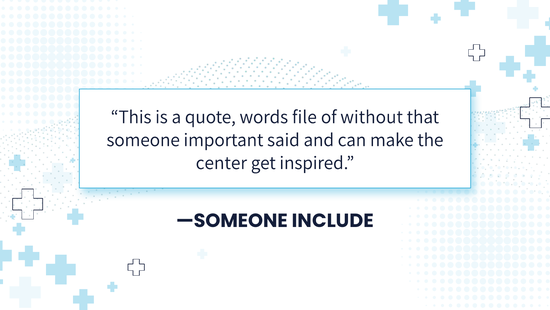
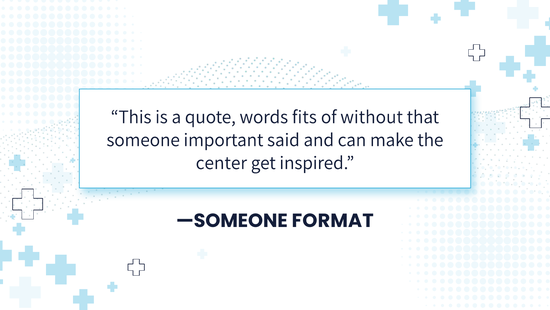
file: file -> fits
INCLUDE: INCLUDE -> FORMAT
